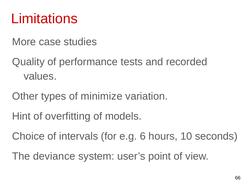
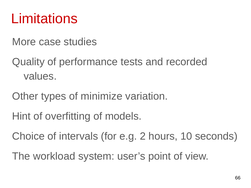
6: 6 -> 2
deviance: deviance -> workload
